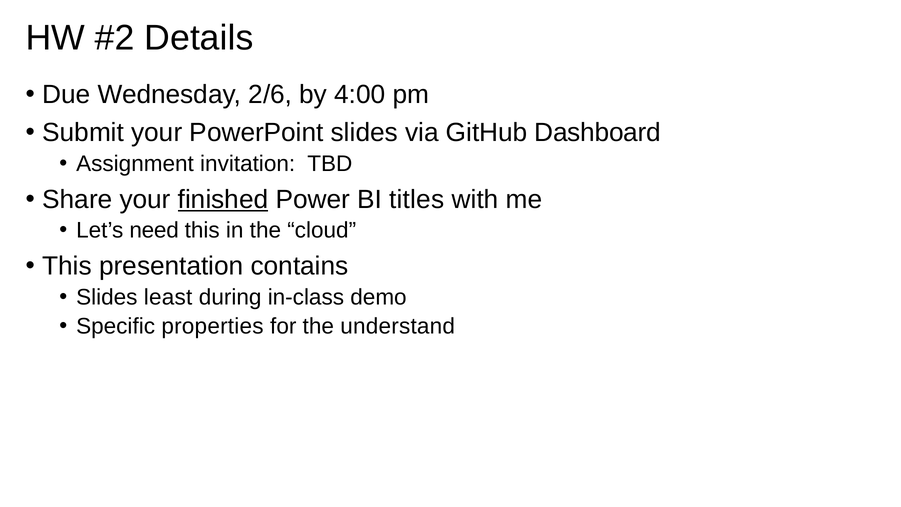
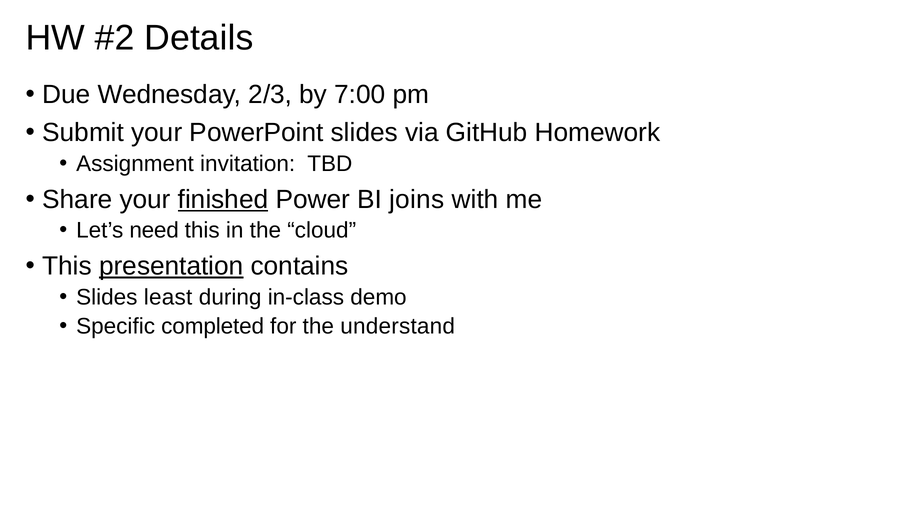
2/6: 2/6 -> 2/3
4:00: 4:00 -> 7:00
Dashboard: Dashboard -> Homework
titles: titles -> joins
presentation underline: none -> present
properties: properties -> completed
